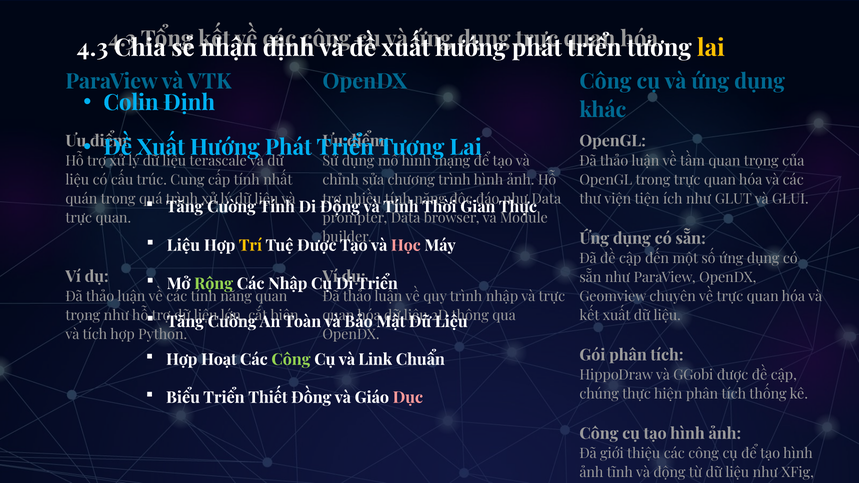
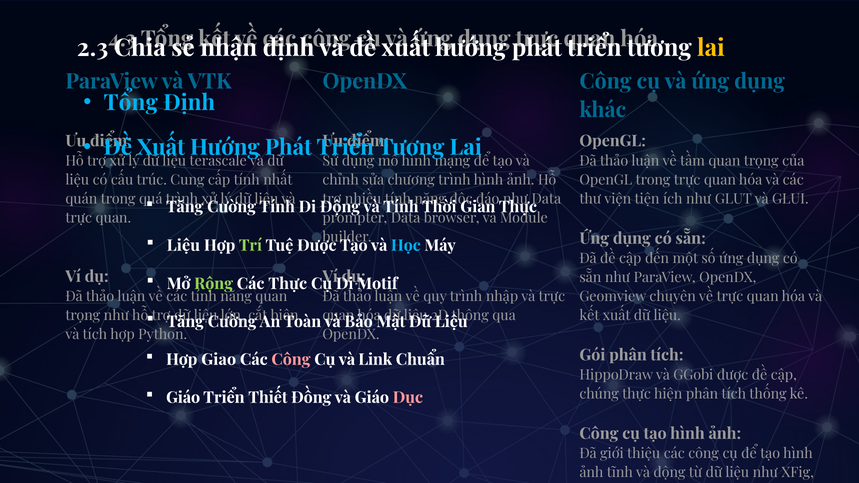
4.3 at (93, 48): 4.3 -> 2.3
Colin at (131, 103): Colin -> Tổng
Trí colour: yellow -> light green
Học colour: pink -> light blue
Các Nhập: Nhập -> Thực
Triển at (377, 284): Triển -> Motif
Hoạt: Hoạt -> Giao
Công at (291, 360) colour: light green -> pink
Biểu at (183, 398): Biểu -> Giáo
